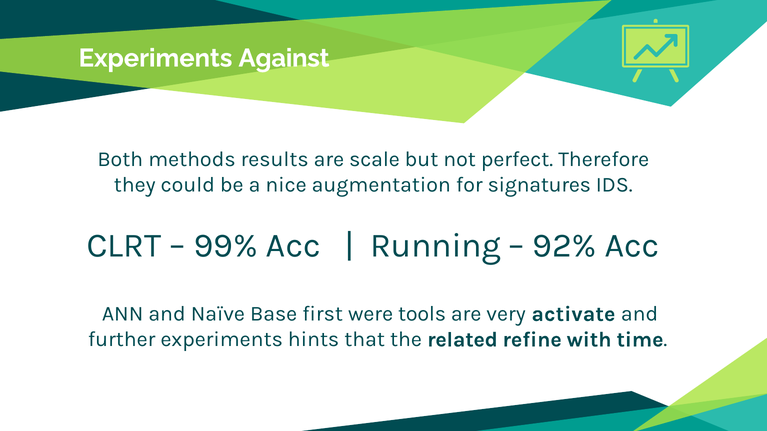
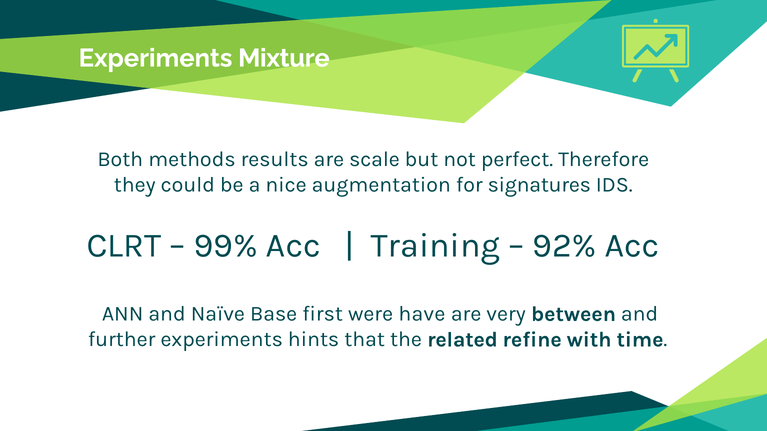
Against: Against -> Mixture
Running: Running -> Training
tools: tools -> have
activate: activate -> between
